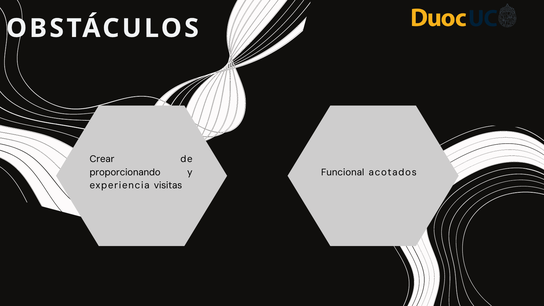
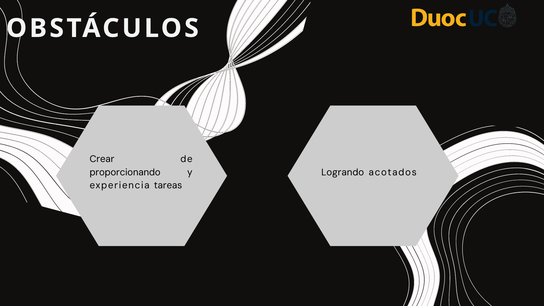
Funcional: Funcional -> Logrando
visitas: visitas -> tareas
